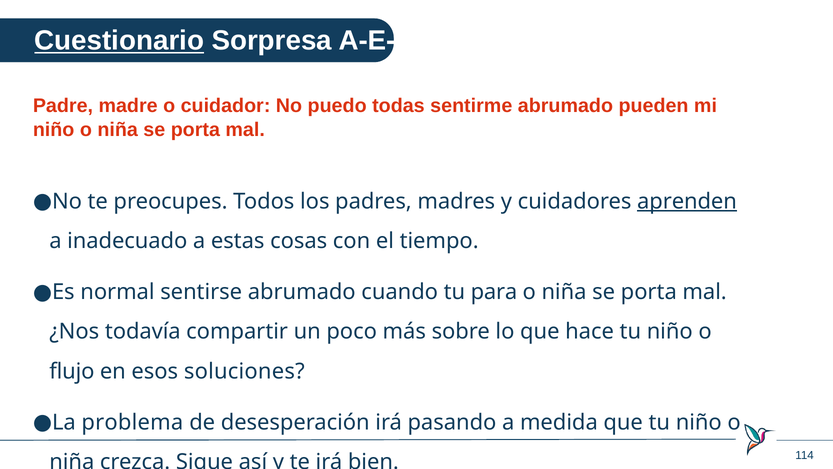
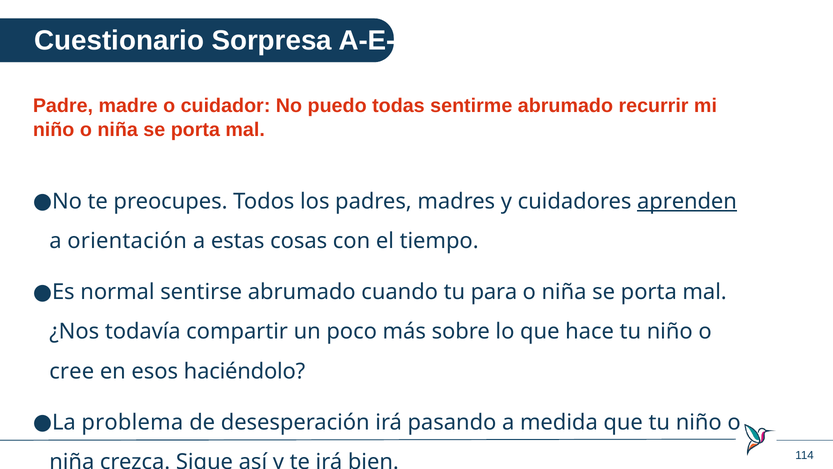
Cuestionario underline: present -> none
pueden: pueden -> recurrir
inadecuado: inadecuado -> orientación
flujo: flujo -> cree
soluciones: soluciones -> haciéndolo
